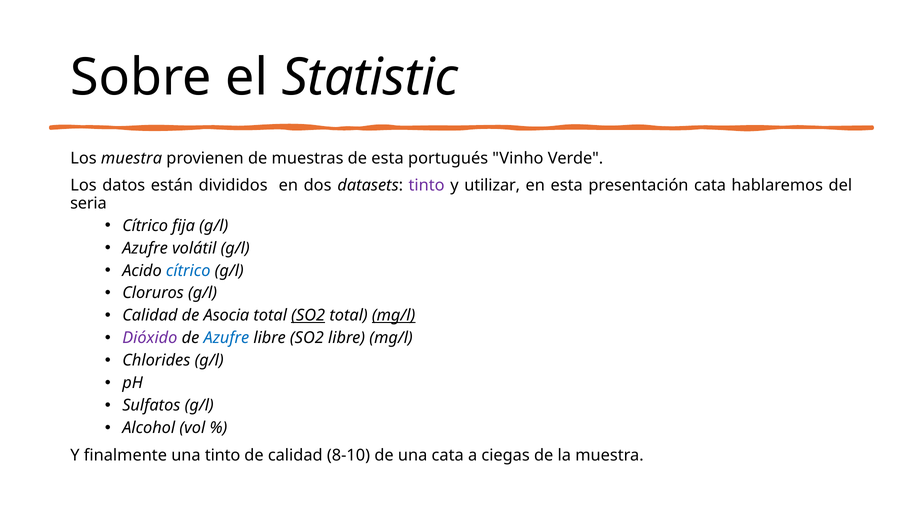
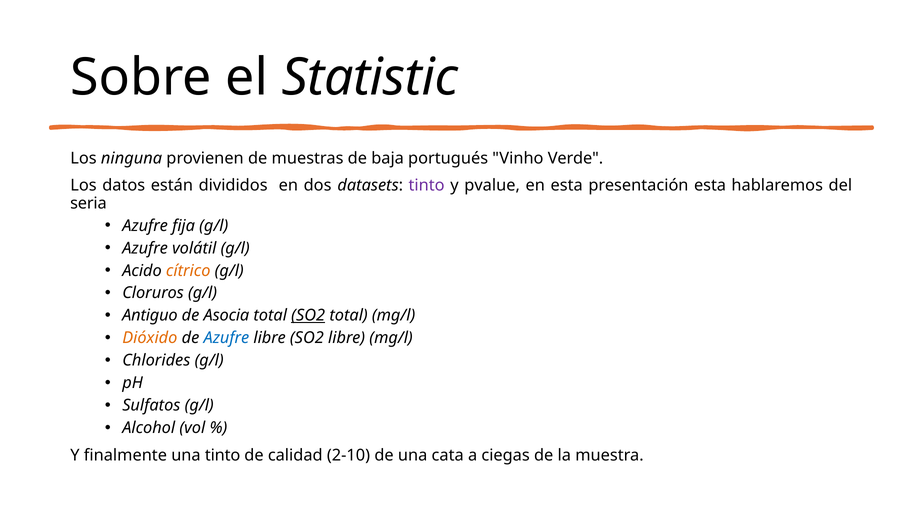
Los muestra: muestra -> ninguna
de esta: esta -> baja
utilizar: utilizar -> pvalue
presentación cata: cata -> esta
Cítrico at (145, 226): Cítrico -> Azufre
cítrico at (188, 271) colour: blue -> orange
Calidad at (150, 316): Calidad -> Antiguo
mg/l at (394, 316) underline: present -> none
Dióxido colour: purple -> orange
8-10: 8-10 -> 2-10
